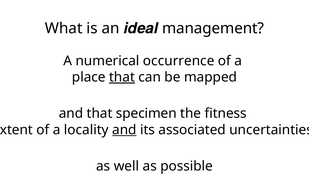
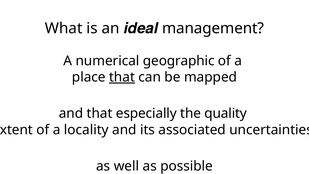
occurrence: occurrence -> geographic
specimen: specimen -> especially
fitness: fitness -> quality
and at (124, 130) underline: present -> none
